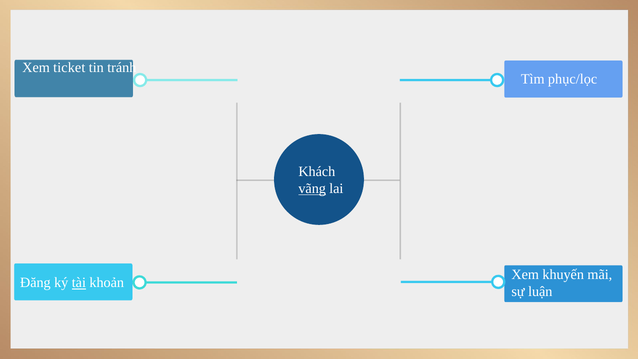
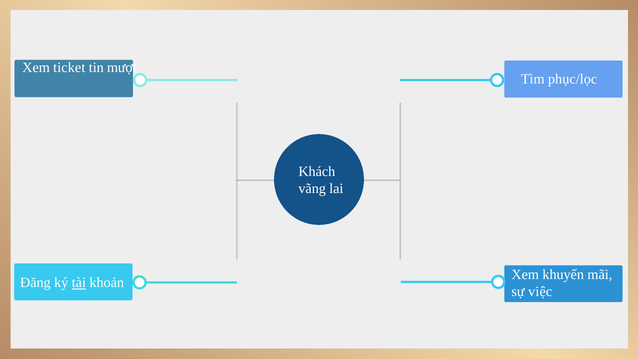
tránh: tránh -> mượt
vãng underline: present -> none
luận: luận -> việc
